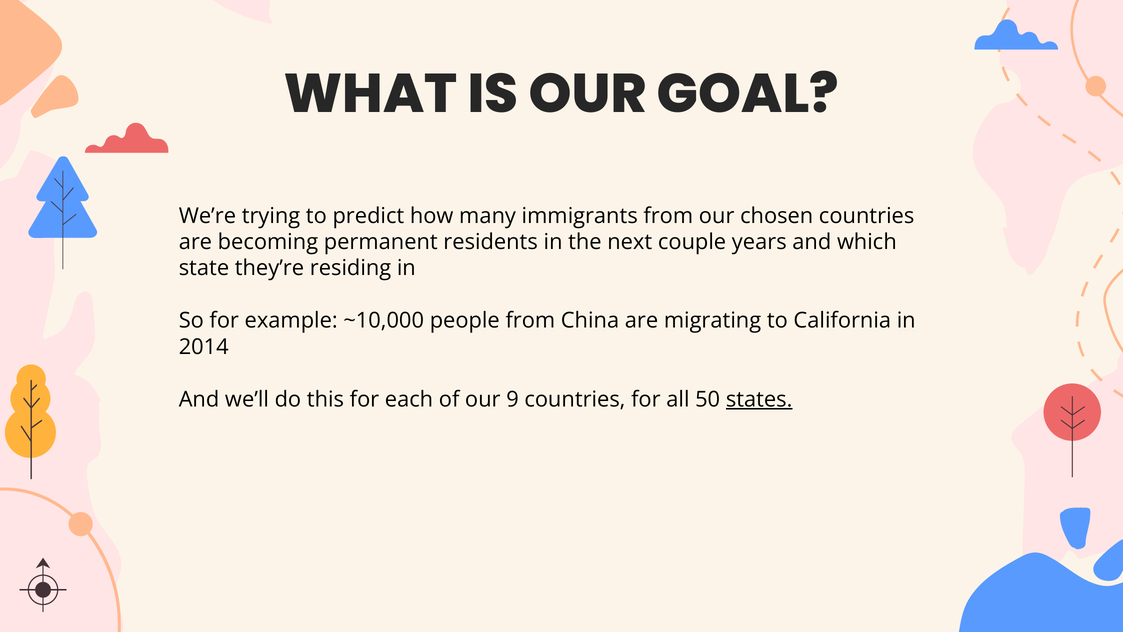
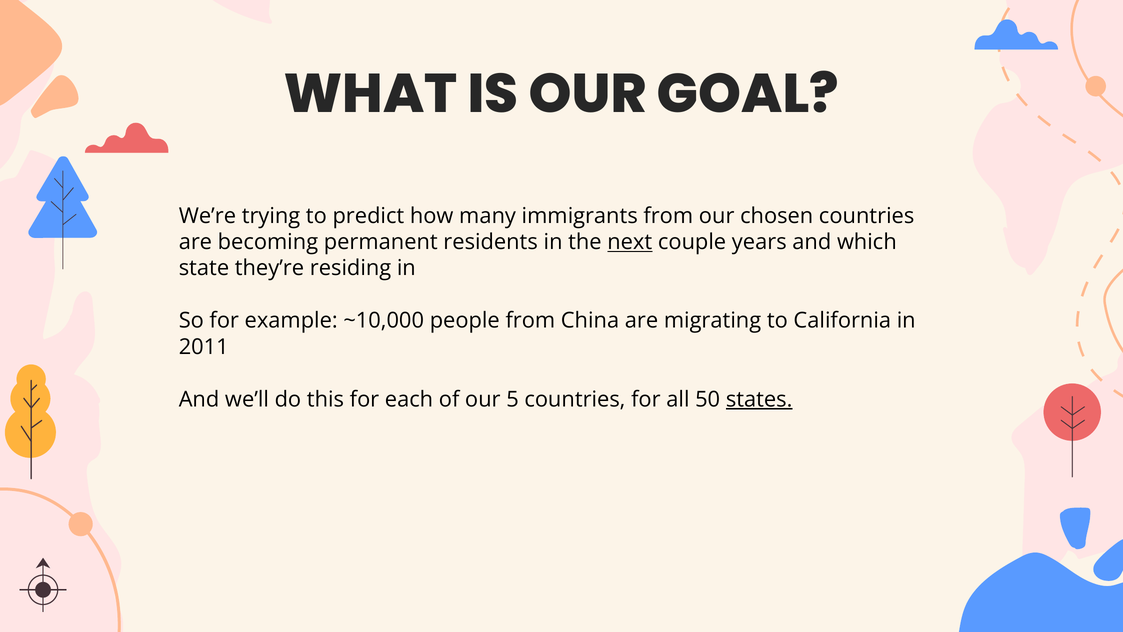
next underline: none -> present
2014: 2014 -> 2011
9: 9 -> 5
